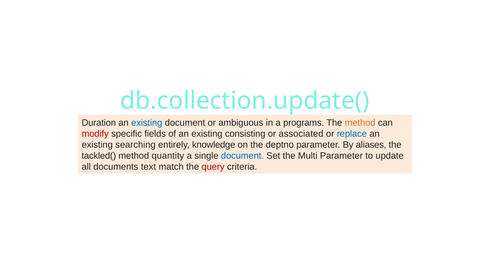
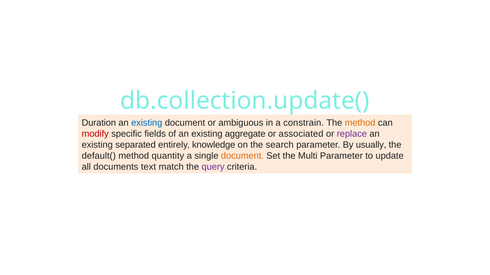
programs: programs -> constrain
consisting: consisting -> aggregate
replace colour: blue -> purple
searching: searching -> separated
deptno: deptno -> search
aliases: aliases -> usually
tackled(: tackled( -> default(
document at (242, 156) colour: blue -> orange
query colour: red -> purple
